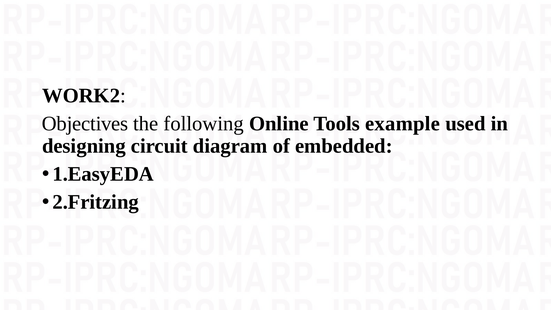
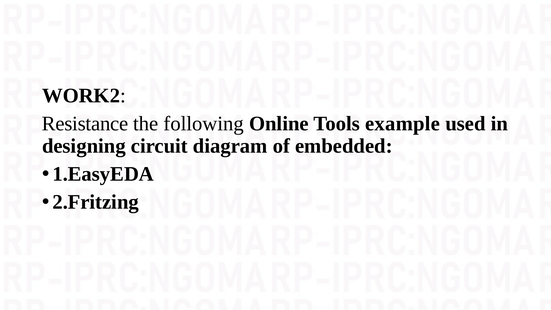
Objectives: Objectives -> Resistance
